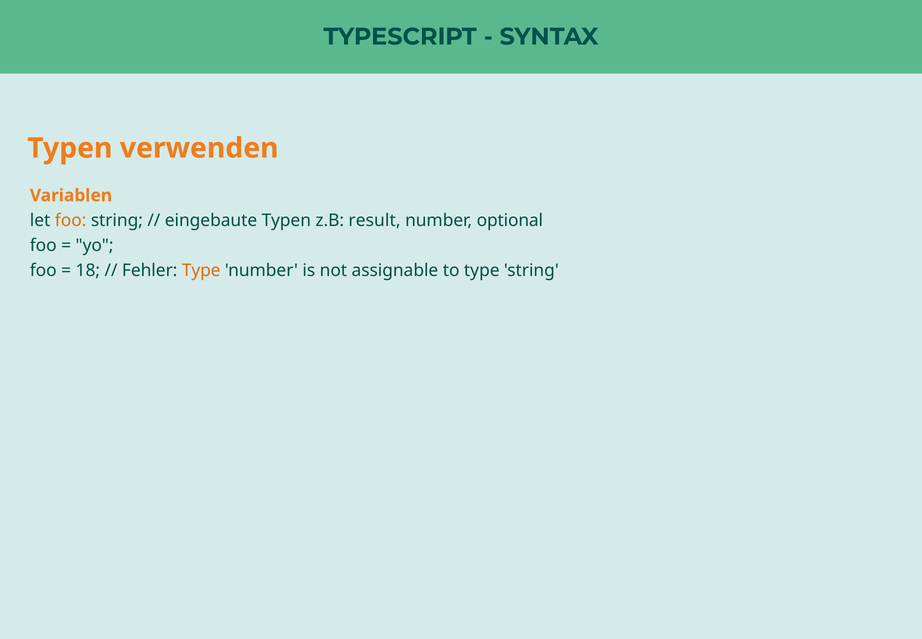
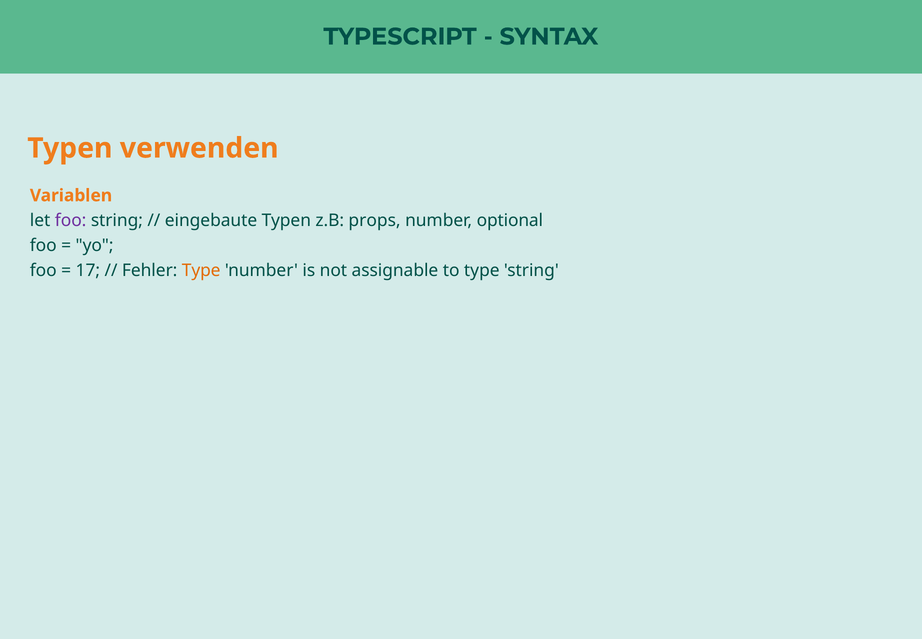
foo at (71, 220) colour: orange -> purple
result: result -> props
18: 18 -> 17
